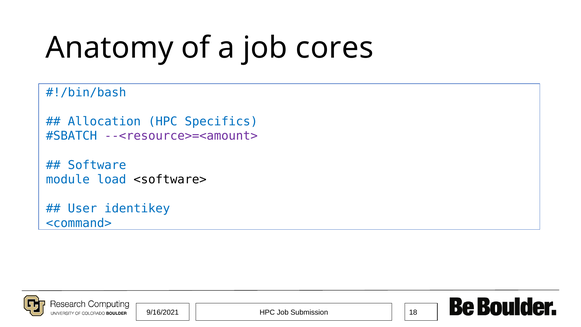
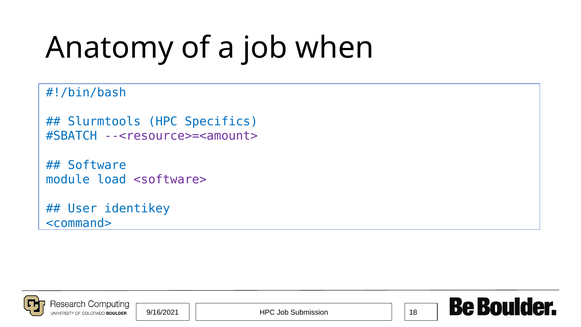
cores: cores -> when
Allocation: Allocation -> Slurmtools
<software> colour: black -> purple
